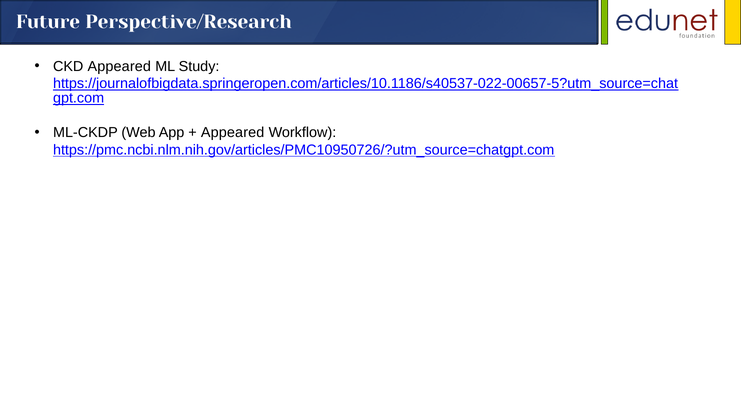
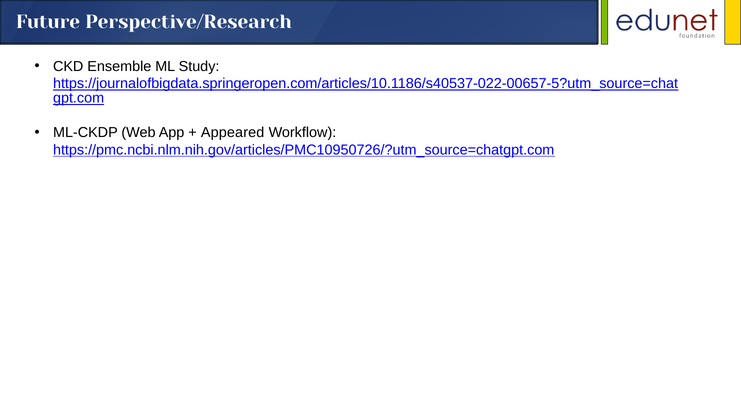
CKD Appeared: Appeared -> Ensemble
